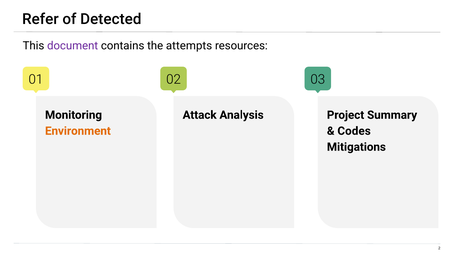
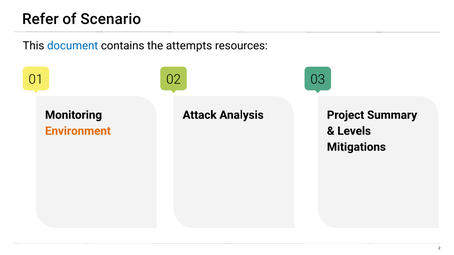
Detected: Detected -> Scenario
document colour: purple -> blue
Codes: Codes -> Levels
